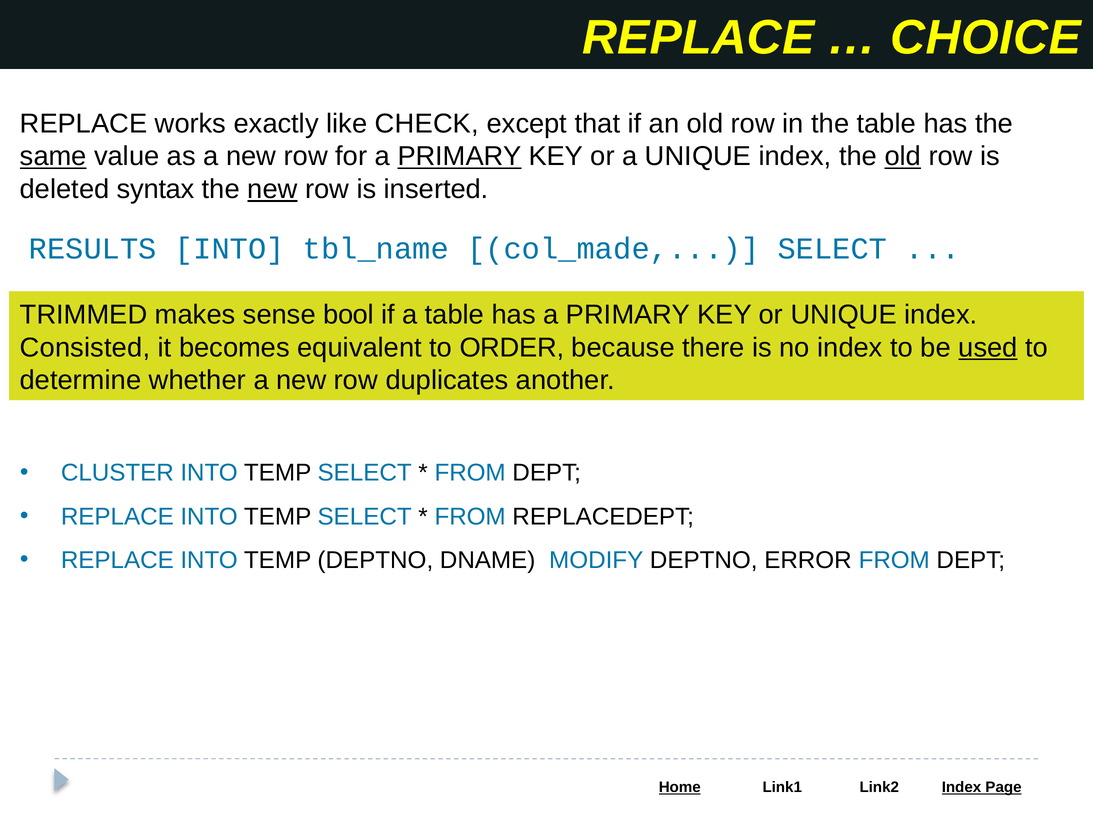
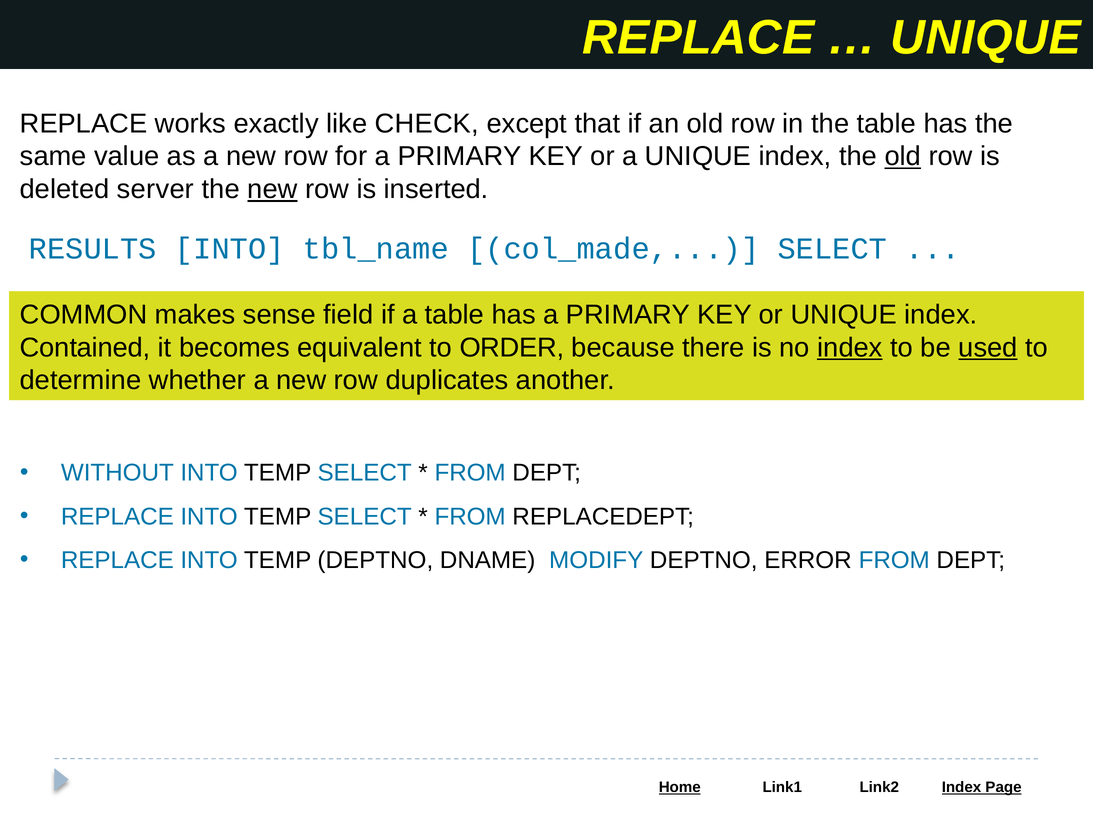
CHOICE at (986, 38): CHOICE -> UNIQUE
same underline: present -> none
PRIMARY at (460, 157) underline: present -> none
syntax: syntax -> server
TRIMMED: TRIMMED -> COMMON
bool: bool -> field
Consisted: Consisted -> Contained
index at (850, 348) underline: none -> present
CLUSTER: CLUSTER -> WITHOUT
